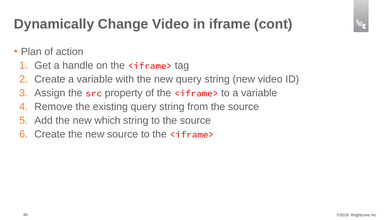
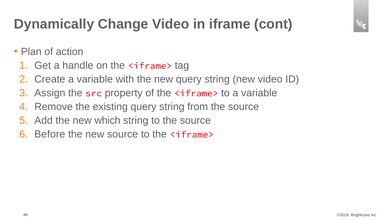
Create at (50, 134): Create -> Before
